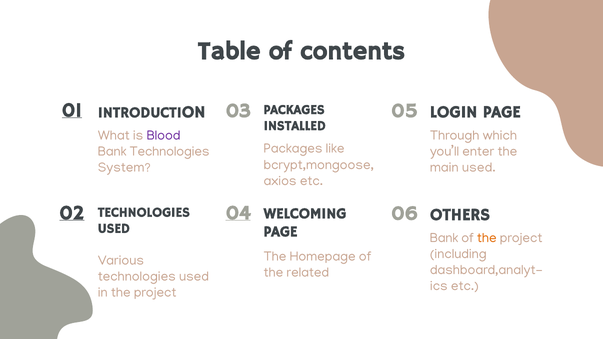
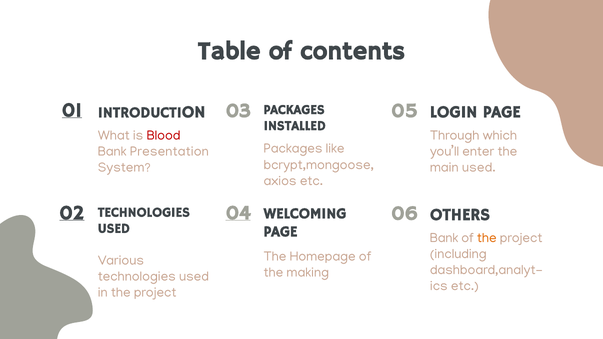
Blood colour: purple -> red
Bank Technologies: Technologies -> Presentation
related: related -> making
